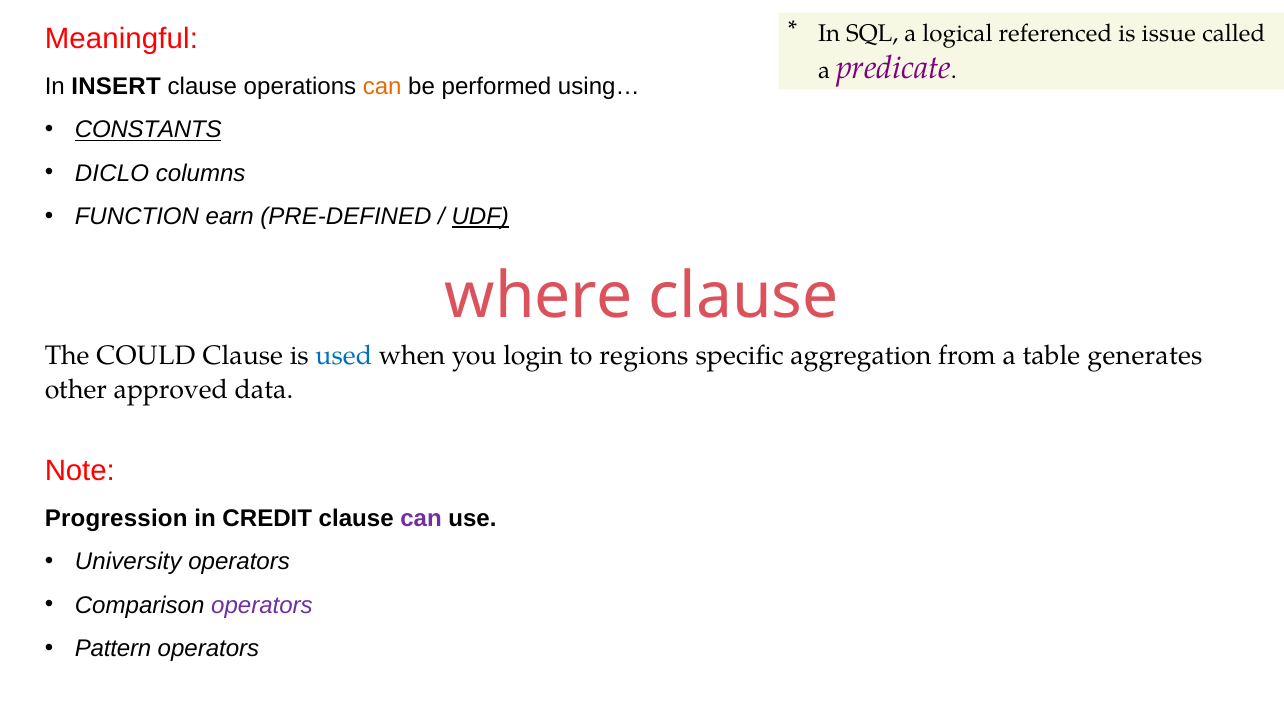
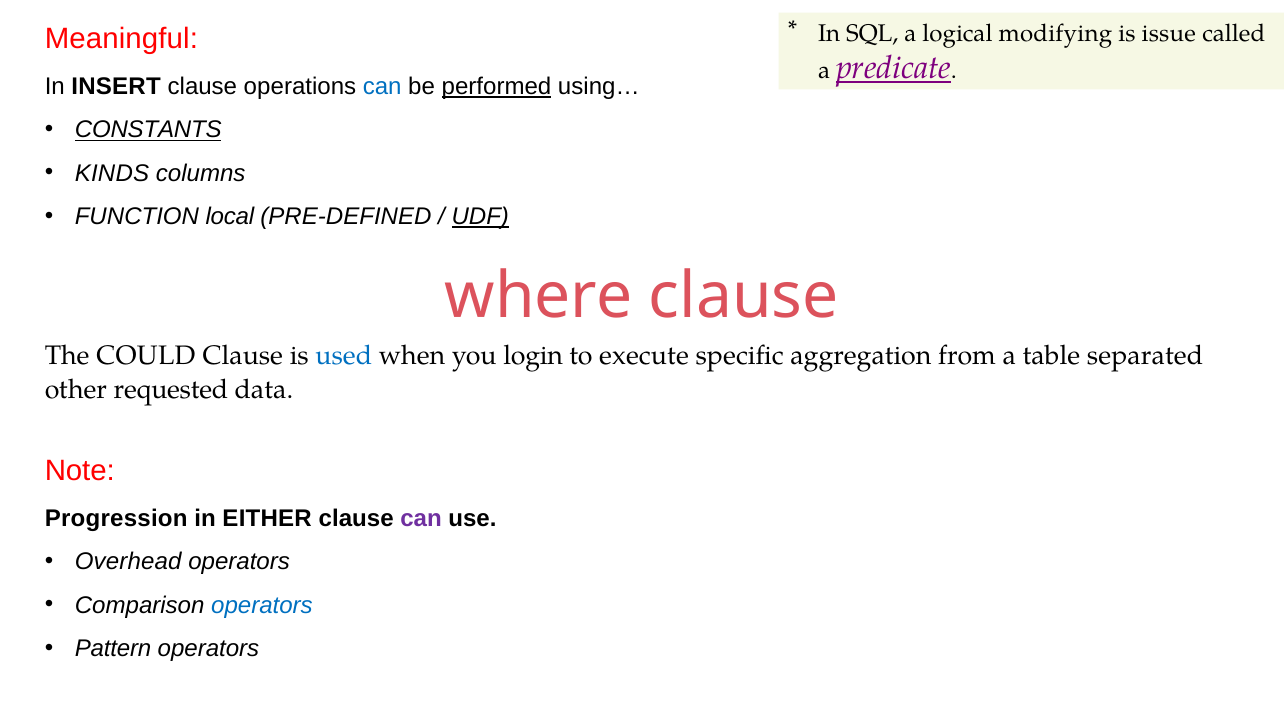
referenced: referenced -> modifying
predicate underline: none -> present
can at (382, 87) colour: orange -> blue
performed underline: none -> present
DICLO: DICLO -> KINDS
earn: earn -> local
regions: regions -> execute
generates: generates -> separated
approved: approved -> requested
CREDIT: CREDIT -> EITHER
University: University -> Overhead
operators at (262, 606) colour: purple -> blue
